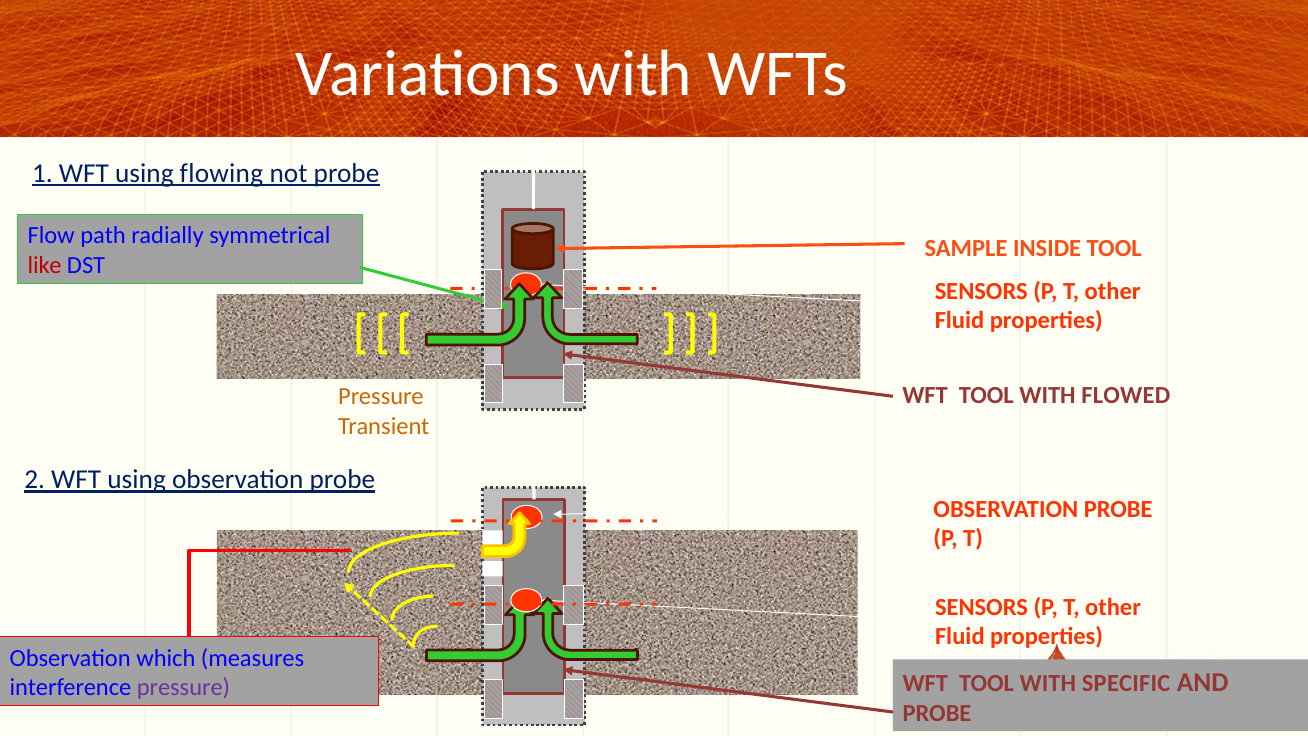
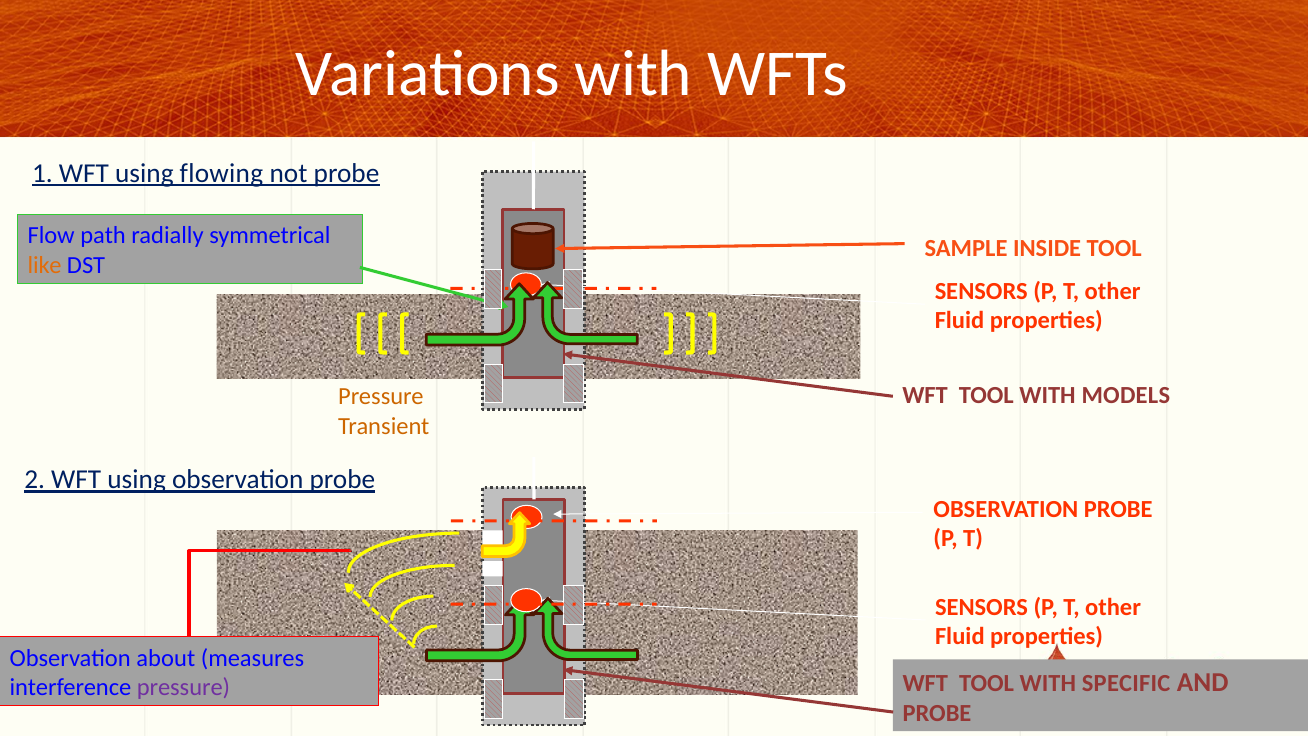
like colour: red -> orange
FLOWED: FLOWED -> MODELS
which: which -> about
